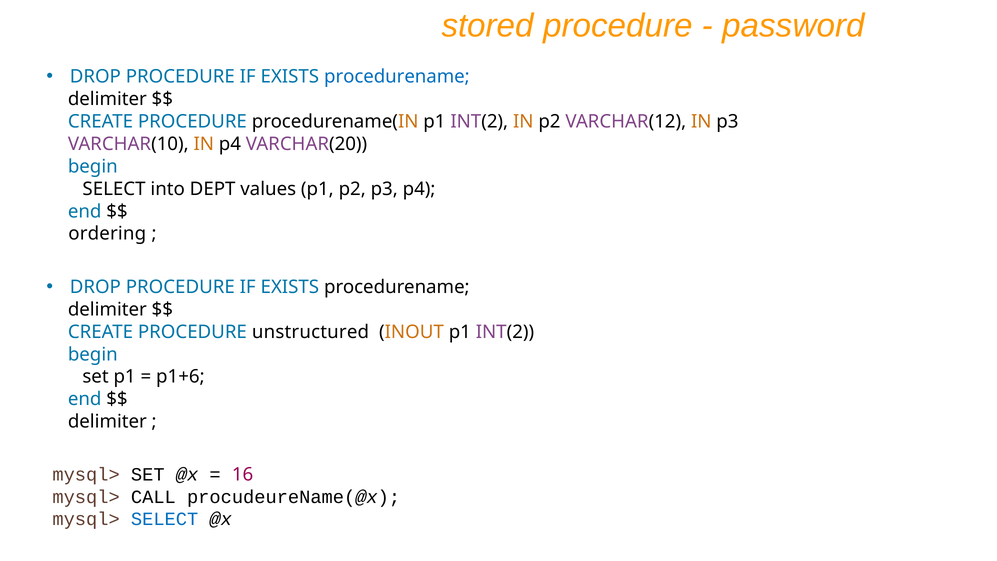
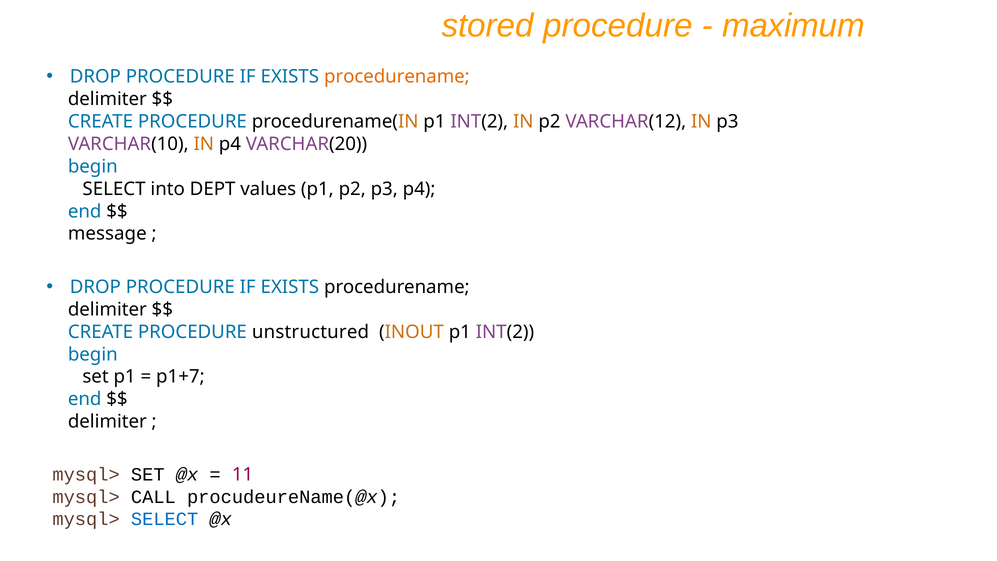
password: password -> maximum
procedurename at (397, 77) colour: blue -> orange
ordering: ordering -> message
p1+6: p1+6 -> p1+7
16: 16 -> 11
